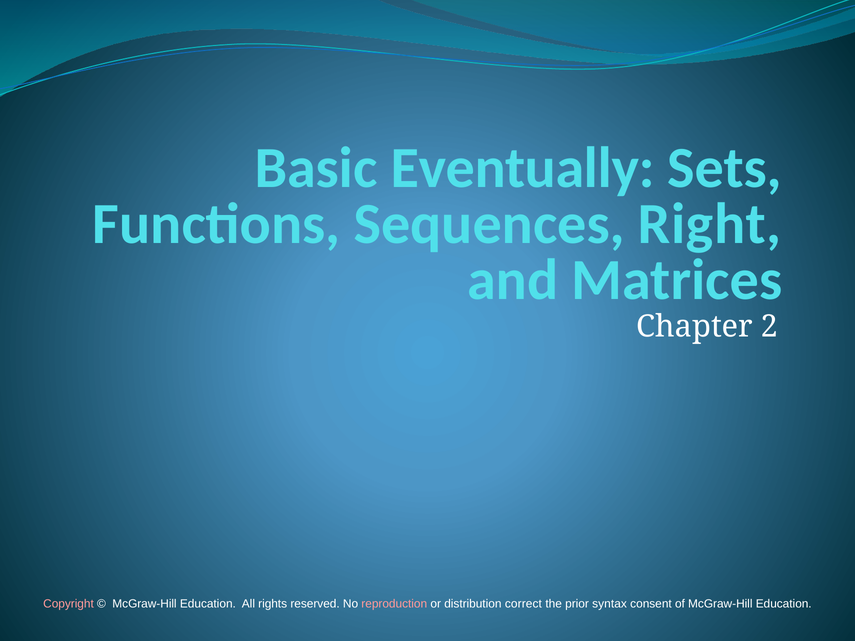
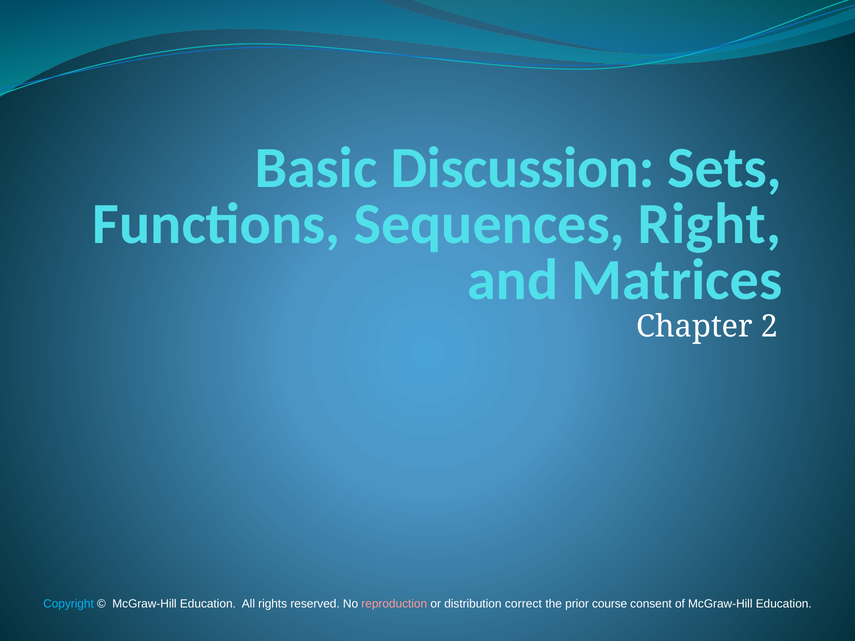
Eventually: Eventually -> Discussion
Copyright colour: pink -> light blue
syntax: syntax -> course
